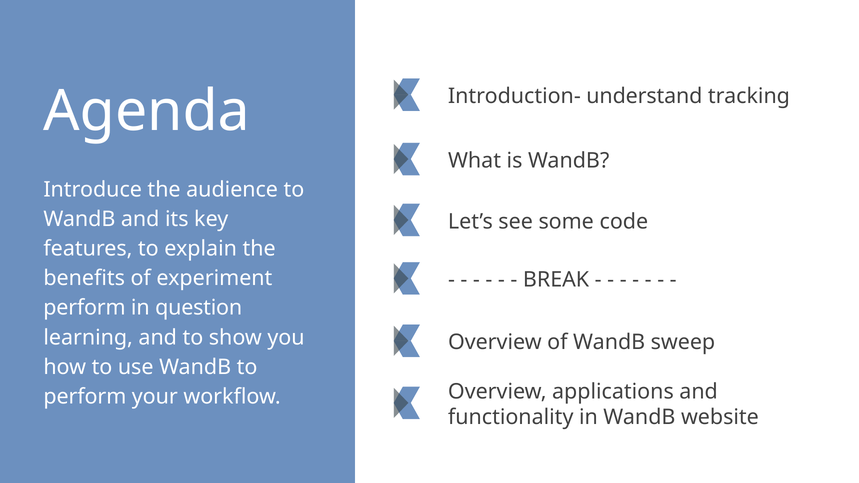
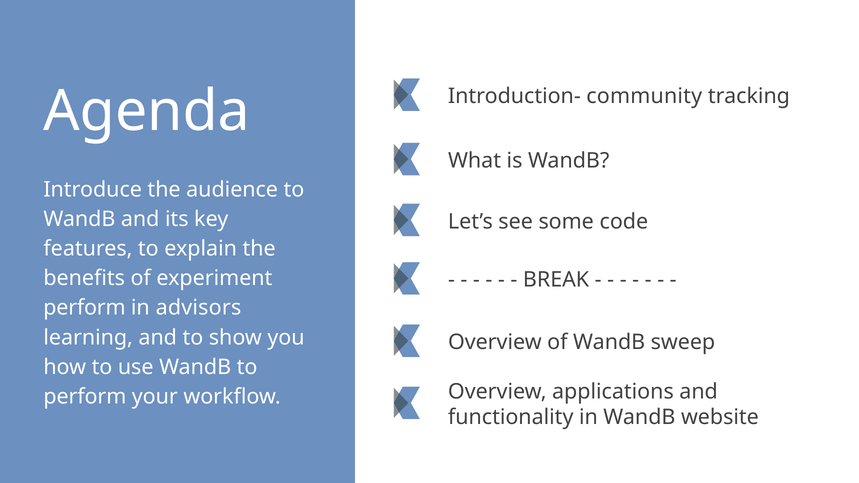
understand: understand -> community
question: question -> advisors
